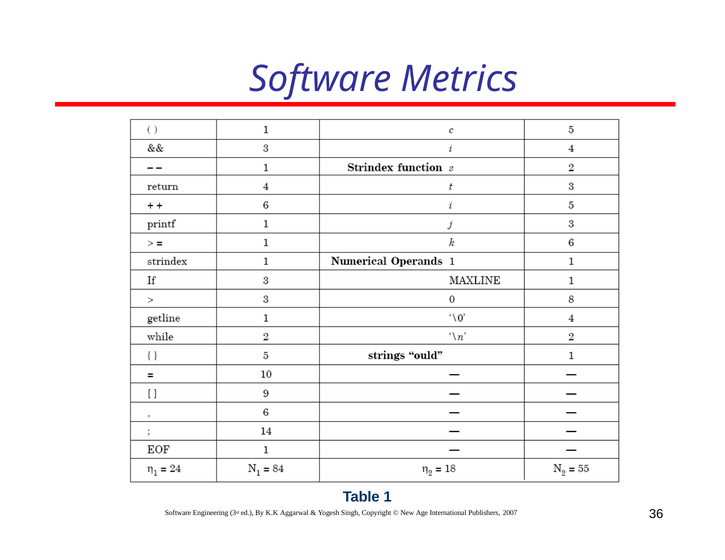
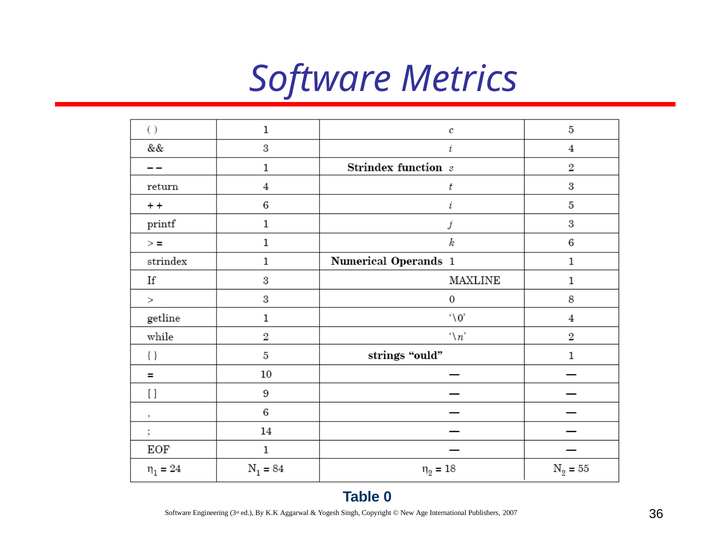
1: 1 -> 0
